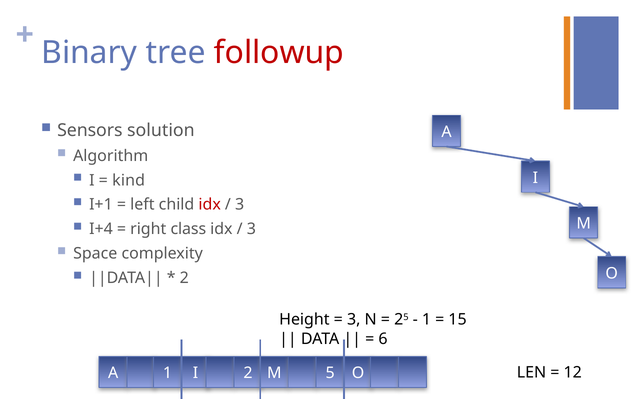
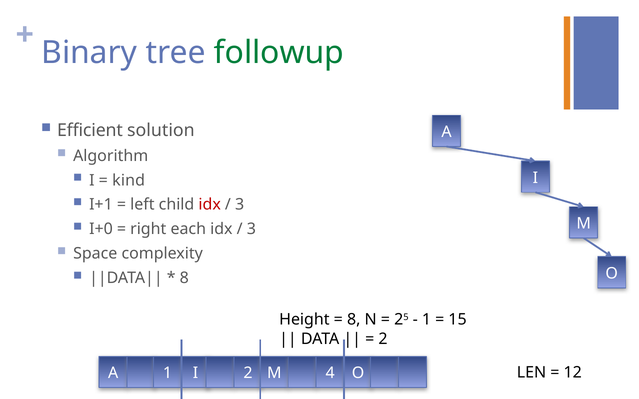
followup colour: red -> green
Sensors: Sensors -> Efficient
I+4: I+4 -> I+0
class: class -> each
2 at (184, 278): 2 -> 8
3 at (354, 320): 3 -> 8
6 at (383, 339): 6 -> 2
5: 5 -> 4
